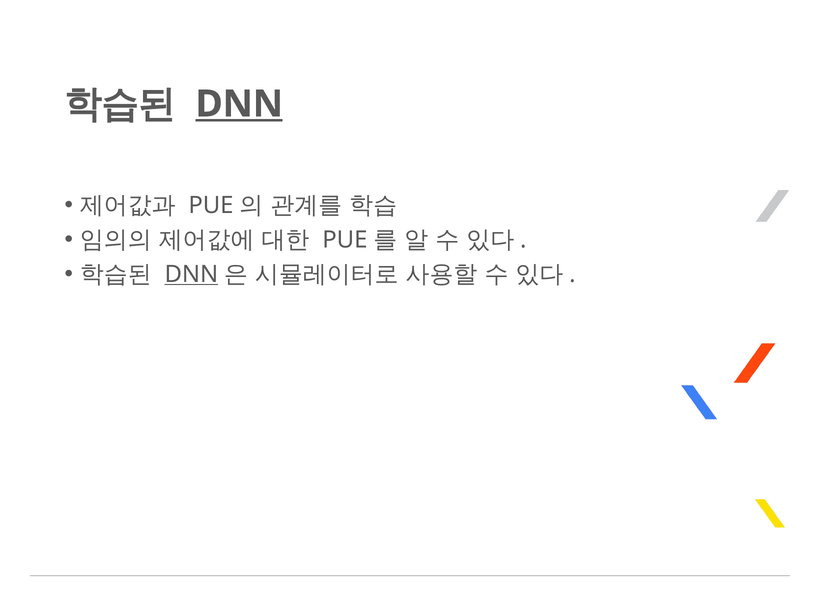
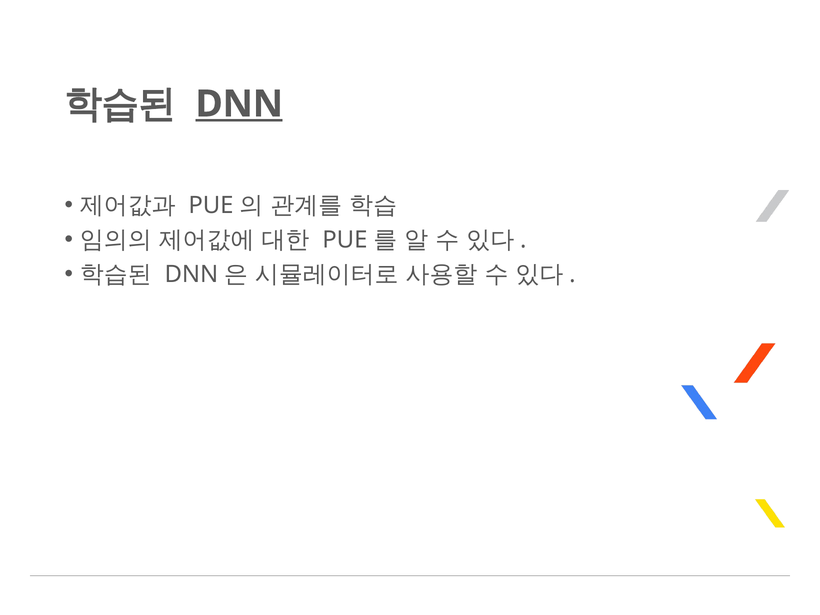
DNN at (191, 274) underline: present -> none
